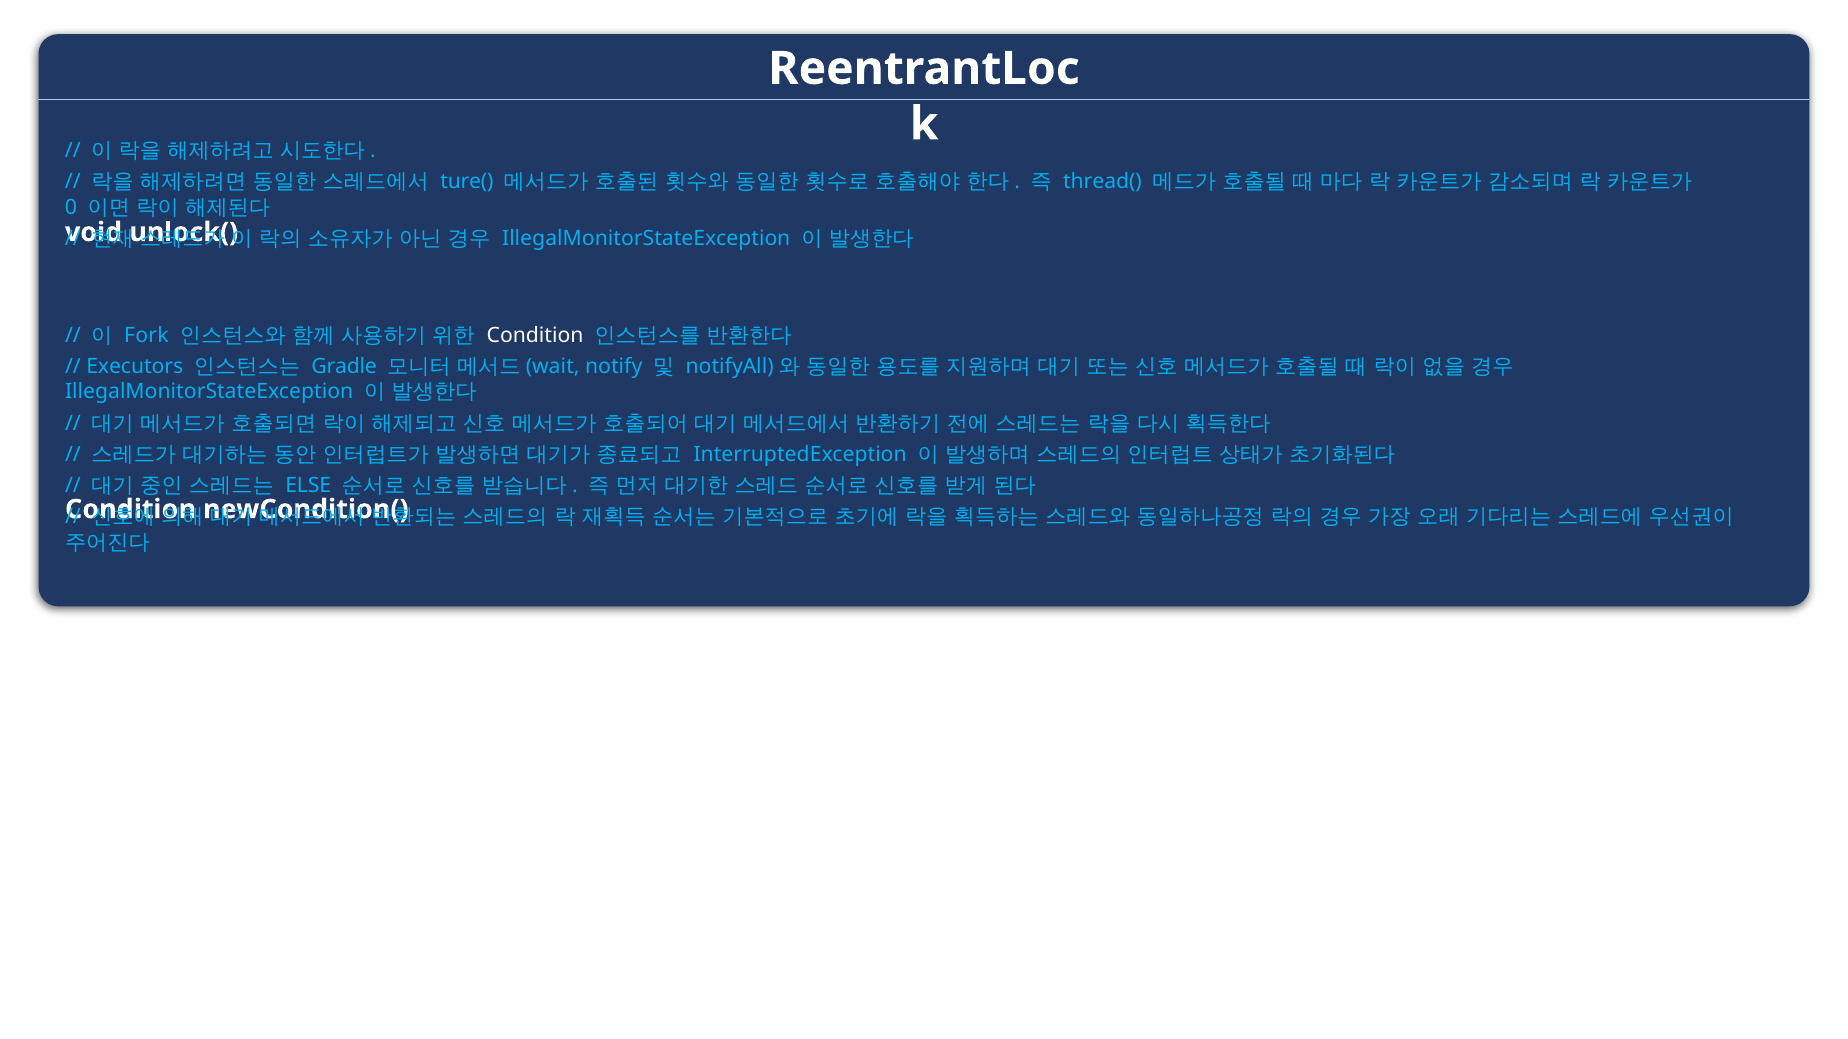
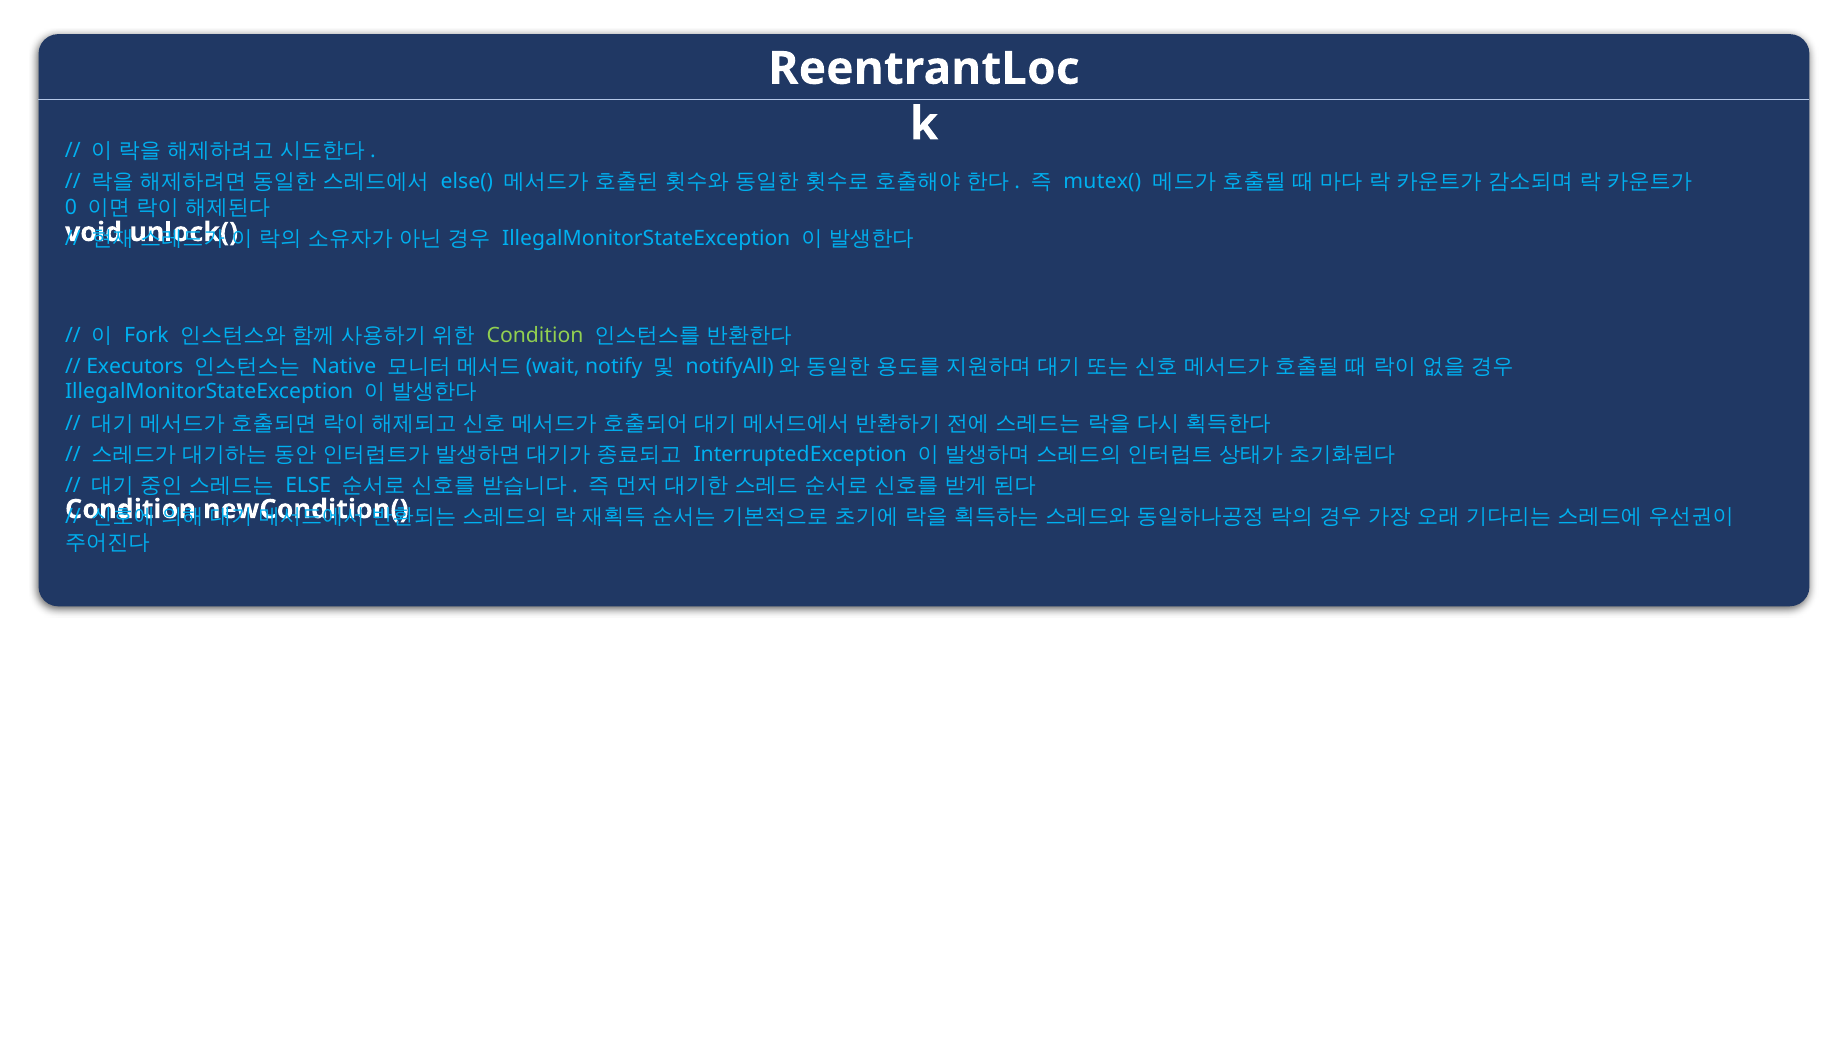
ture(: ture( -> else(
thread(: thread( -> mutex(
Condition at (535, 335) colour: white -> light green
Gradle: Gradle -> Native
